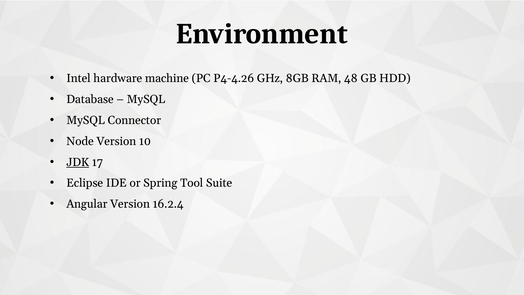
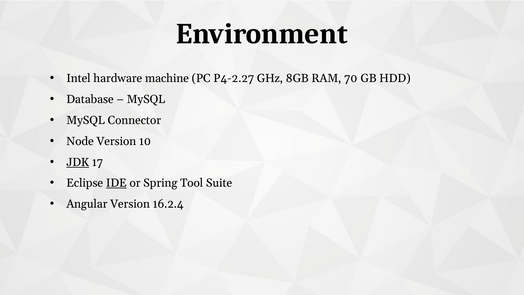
P4-4.26: P4-4.26 -> P4-2.27
48: 48 -> 70
IDE underline: none -> present
